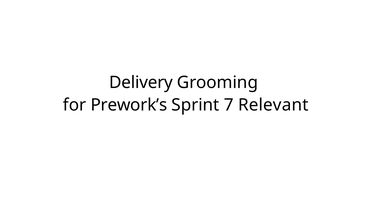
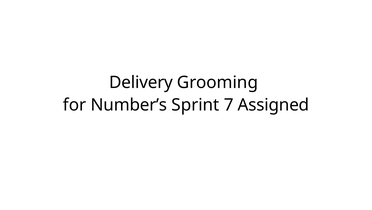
Prework’s: Prework’s -> Number’s
Relevant: Relevant -> Assigned
